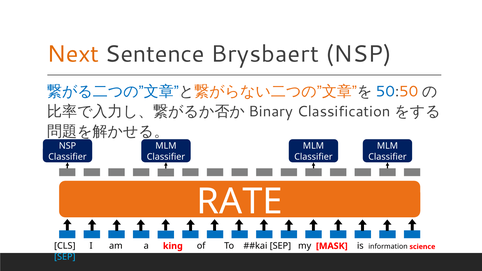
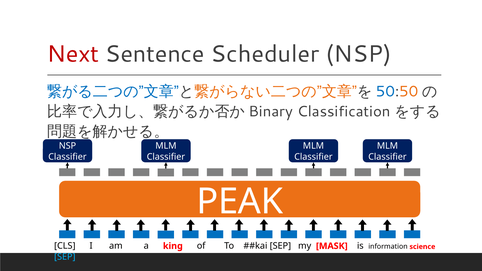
Next colour: orange -> red
Brysbaert: Brysbaert -> Scheduler
RATE: RATE -> PEAK
